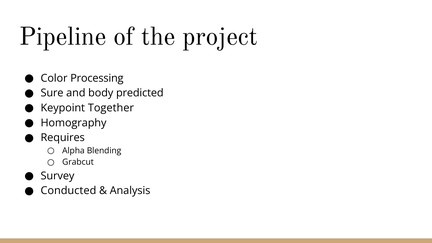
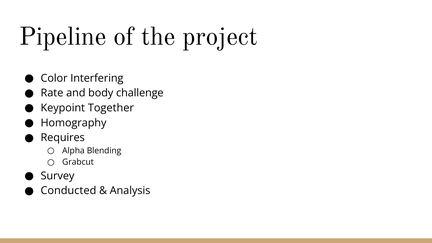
Processing: Processing -> Interfering
Sure: Sure -> Rate
predicted: predicted -> challenge
